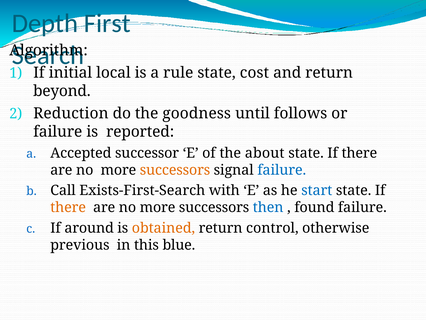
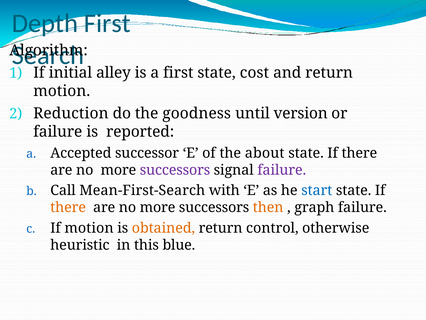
local: local -> alley
a rule: rule -> first
beyond at (62, 91): beyond -> motion
follows: follows -> version
successors at (175, 170) colour: orange -> purple
failure at (282, 170) colour: blue -> purple
Exists-First-Search: Exists-First-Search -> Mean-First-Search
then colour: blue -> orange
found: found -> graph
If around: around -> motion
previous: previous -> heuristic
